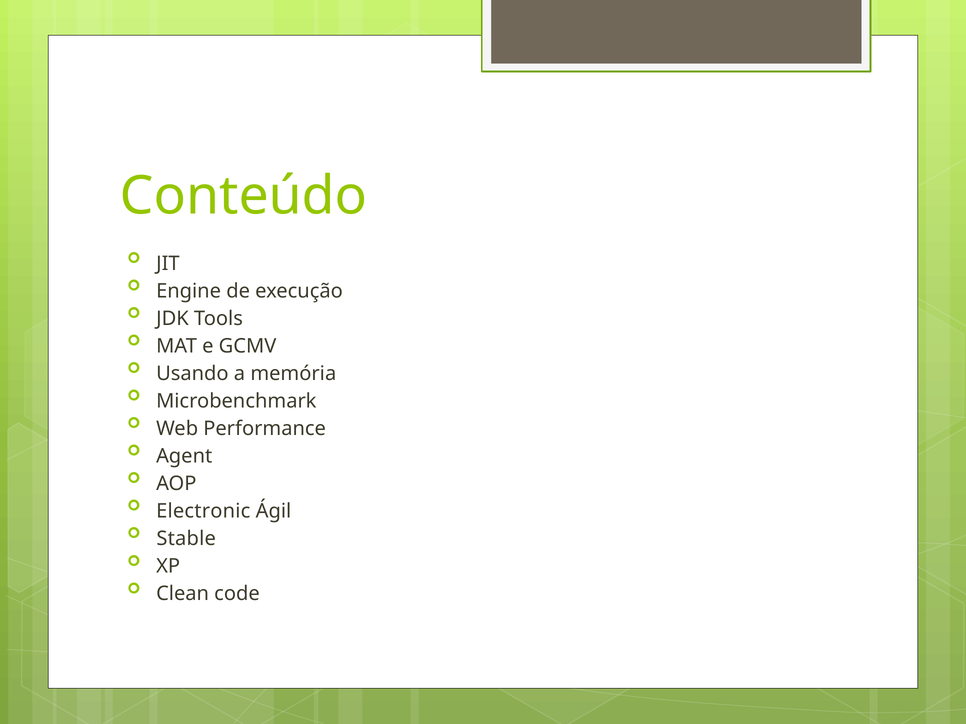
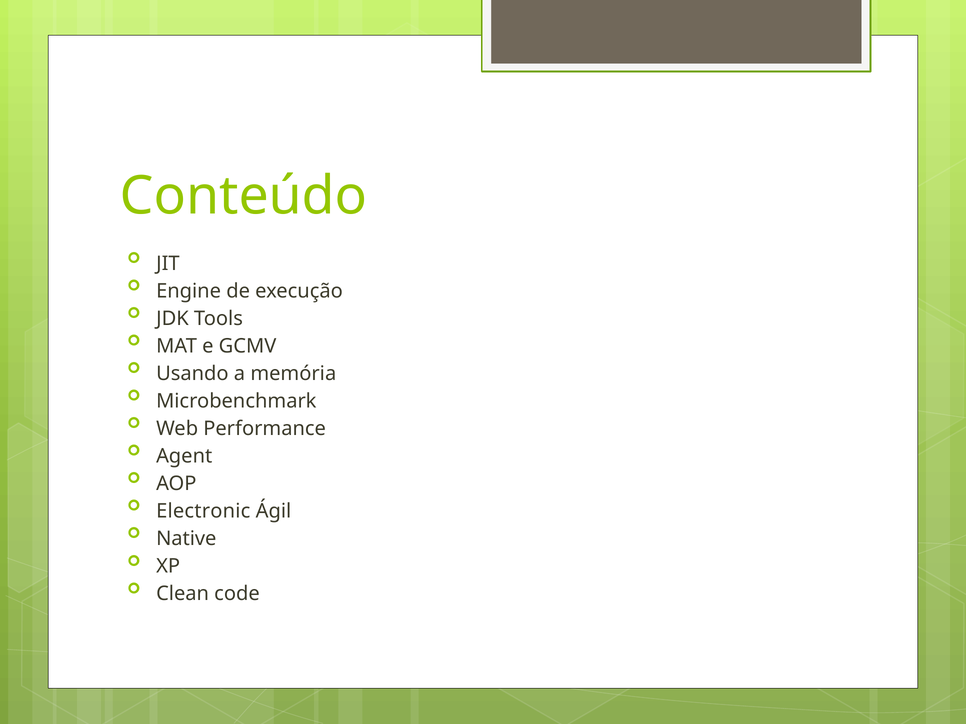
Stable: Stable -> Native
